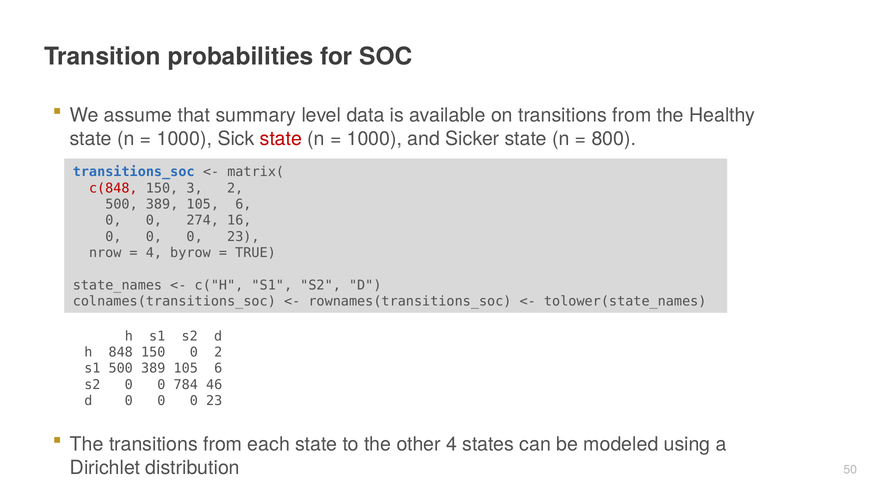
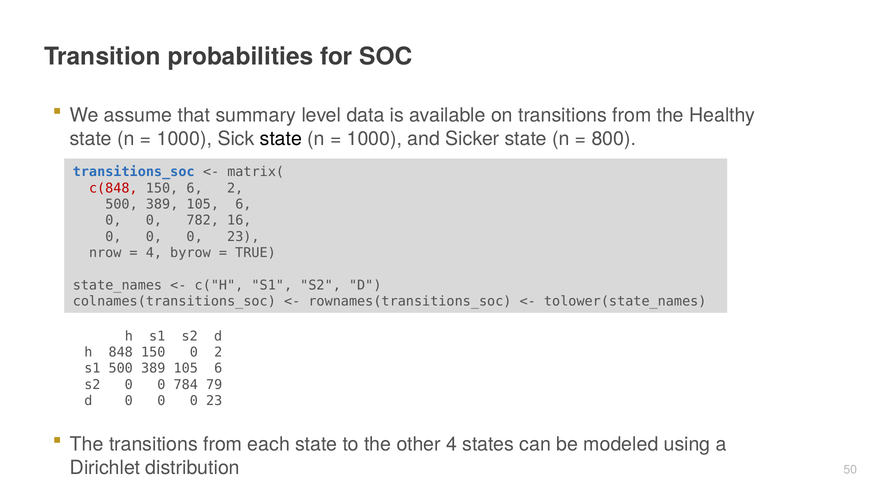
state at (281, 139) colour: red -> black
150 3: 3 -> 6
274: 274 -> 782
46: 46 -> 79
